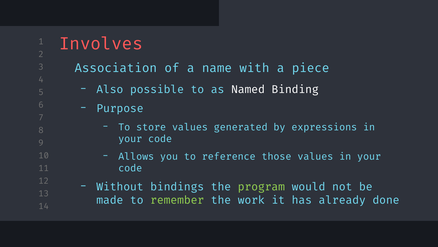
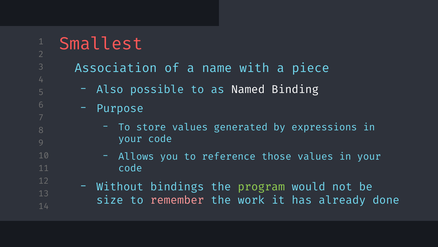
Involves: Involves -> Smallest
made: made -> size
remember colour: light green -> pink
